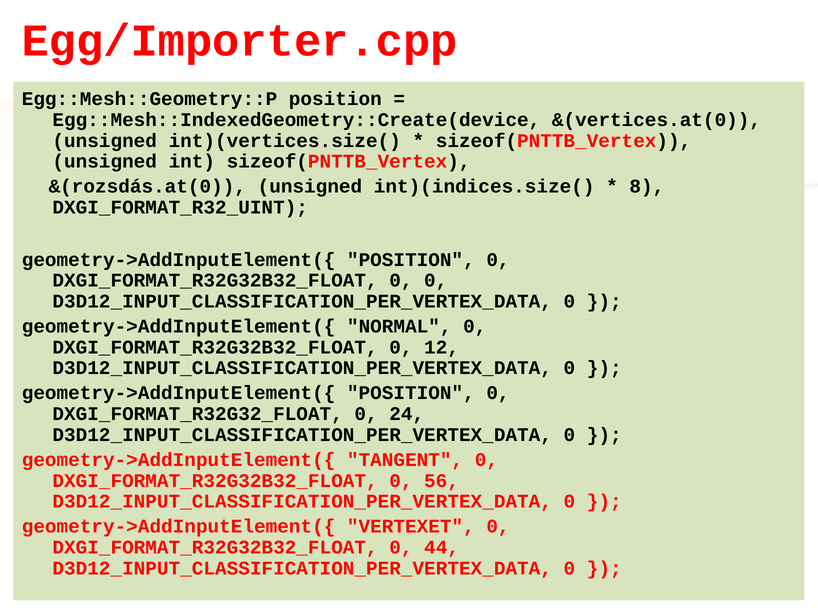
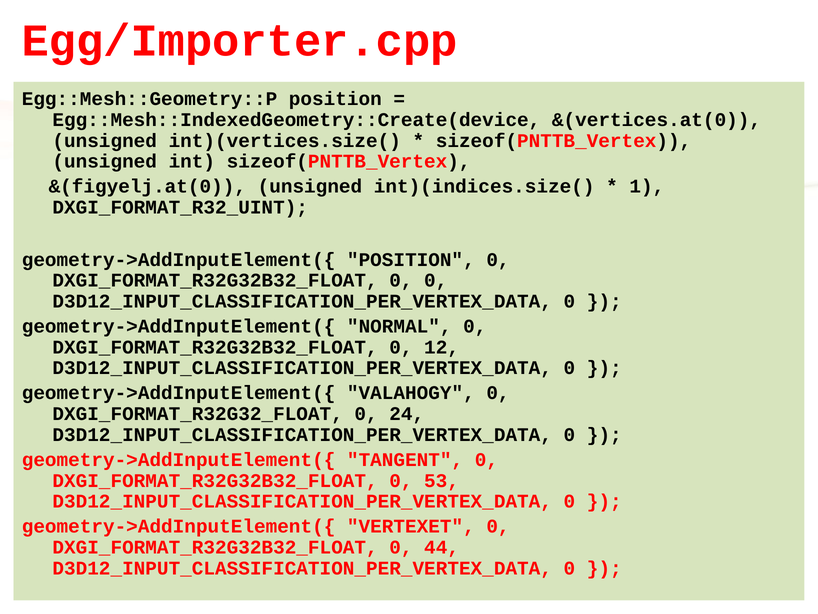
&(rozsdás.at(0: &(rozsdás.at(0 -> &(figyelj.at(0
8: 8 -> 1
POSITION at (411, 393): POSITION -> VALAHOGY
56: 56 -> 53
